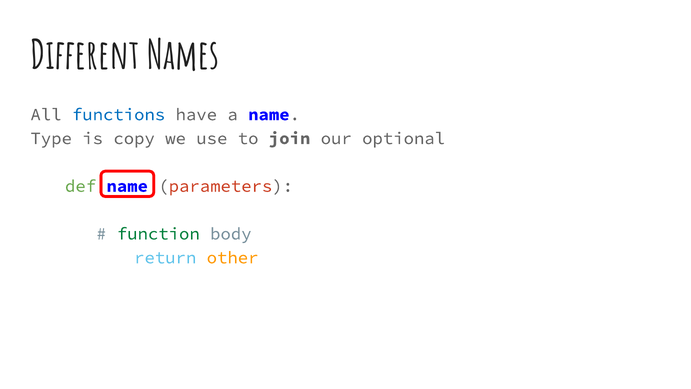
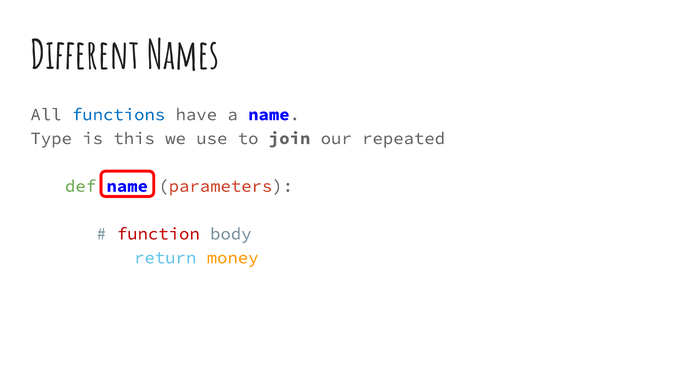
copy: copy -> this
optional: optional -> repeated
function colour: green -> red
other: other -> money
